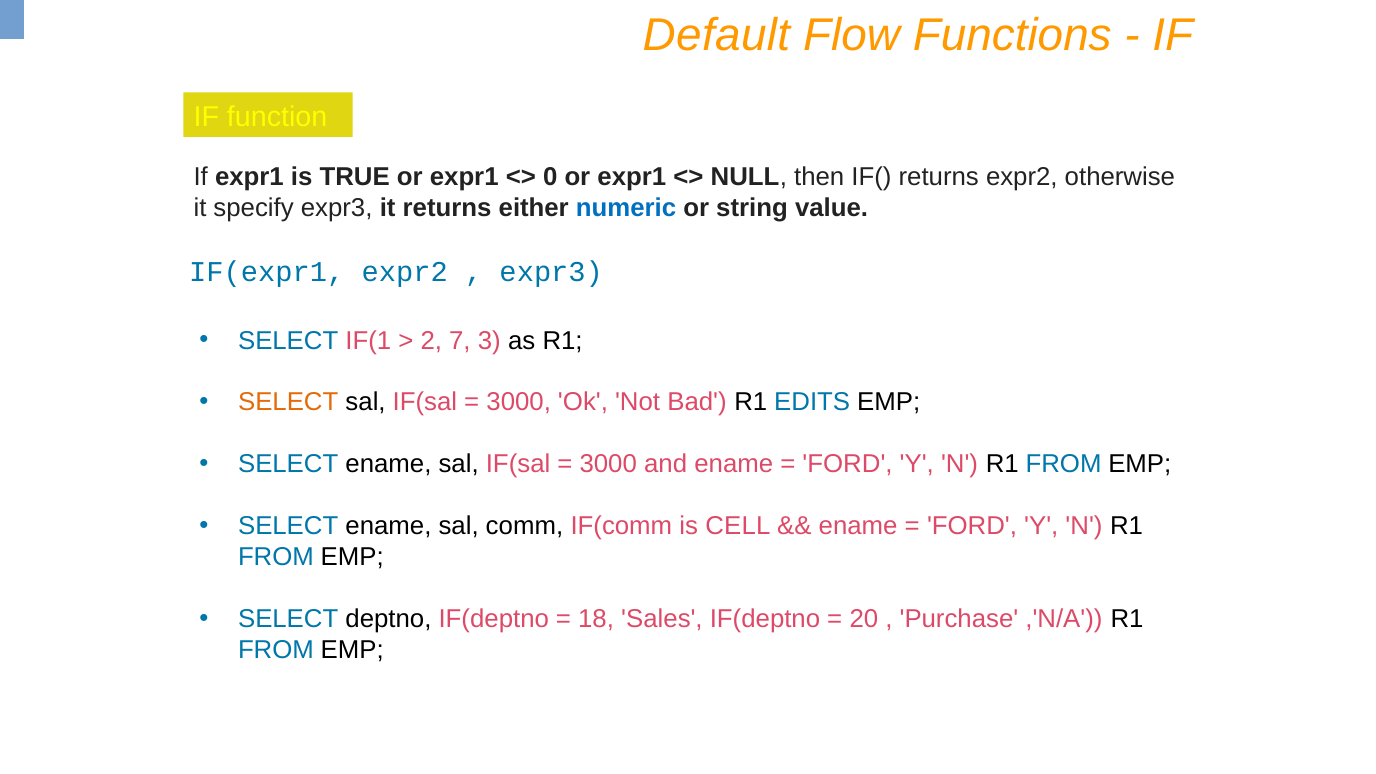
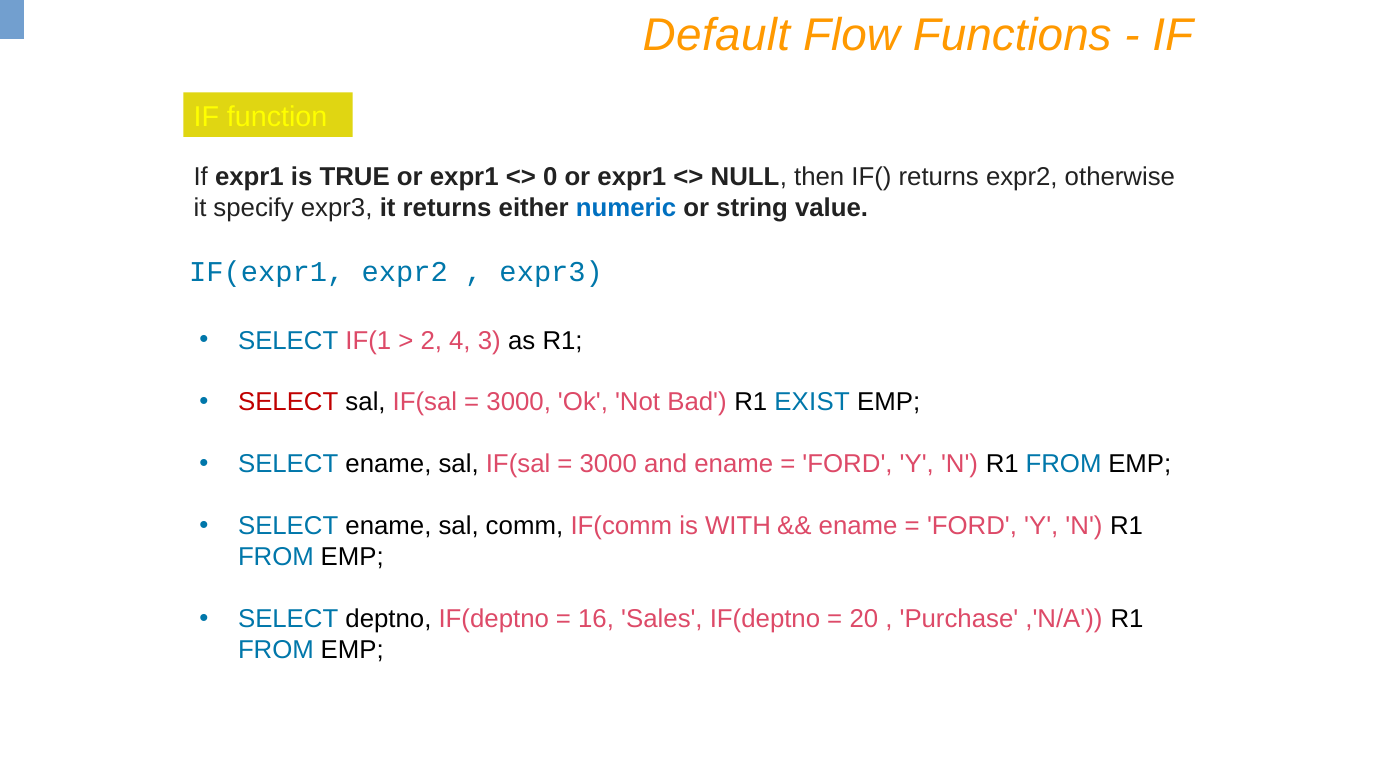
7: 7 -> 4
SELECT at (288, 402) colour: orange -> red
EDITS: EDITS -> EXIST
CELL: CELL -> WITH
18: 18 -> 16
